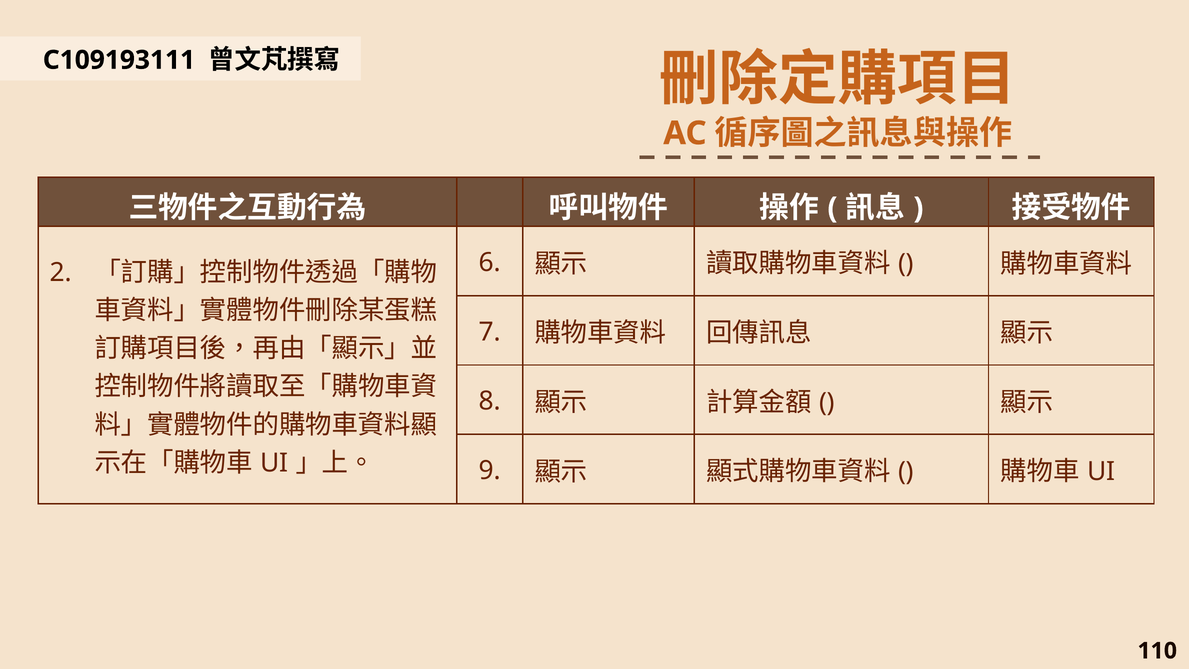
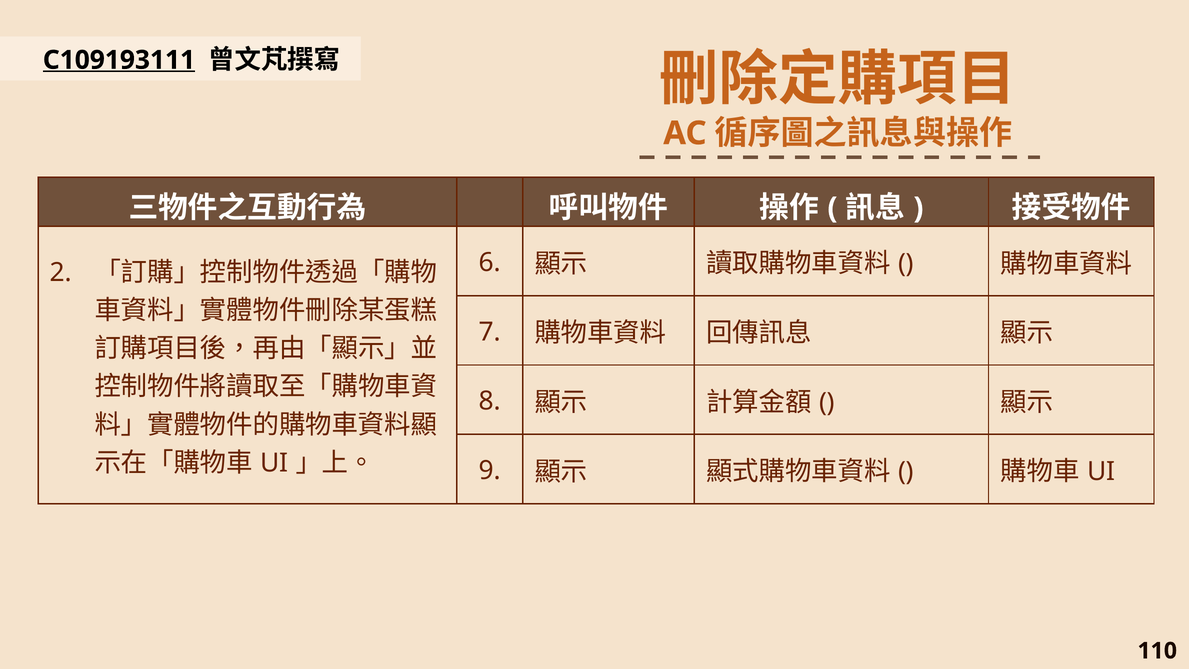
C109193111 underline: none -> present
